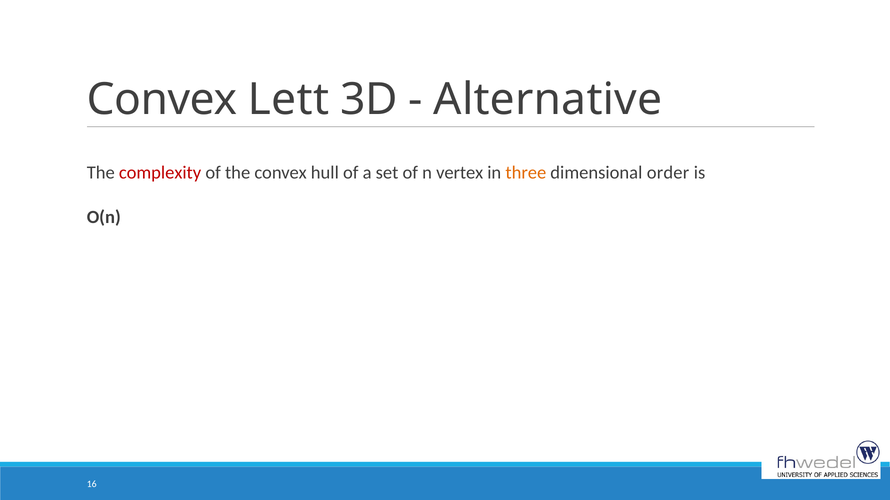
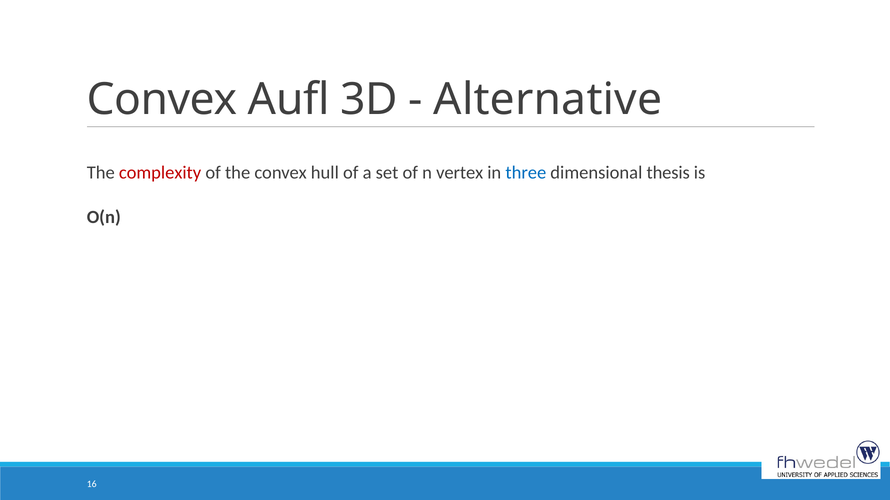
Lett: Lett -> Aufl
three colour: orange -> blue
order: order -> thesis
